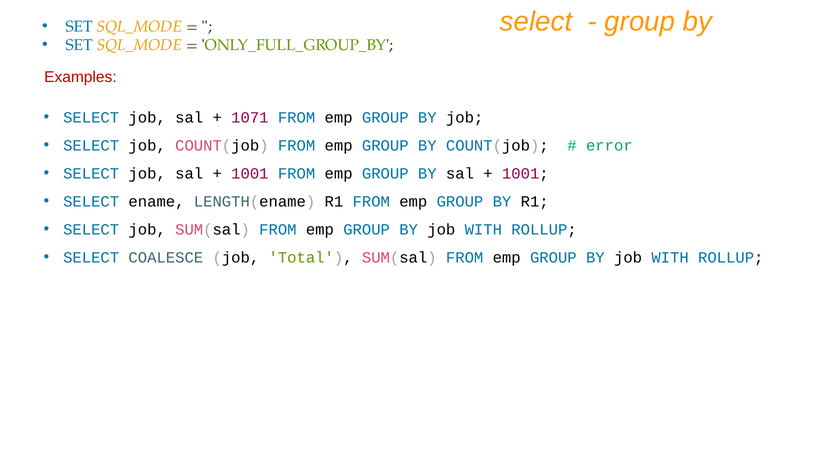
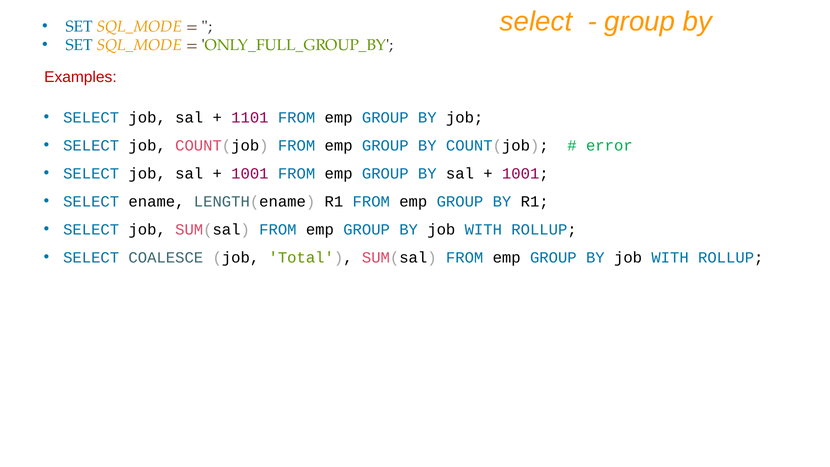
1071: 1071 -> 1101
